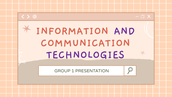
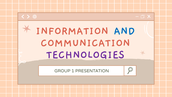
AND colour: purple -> blue
